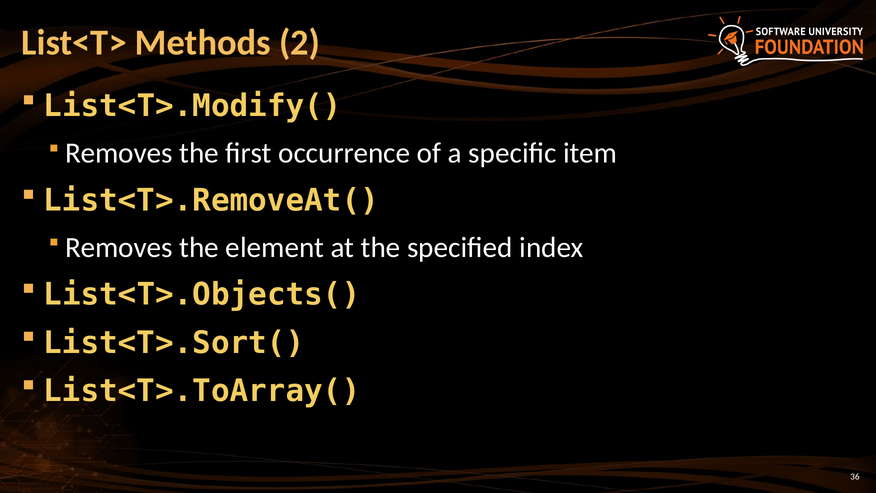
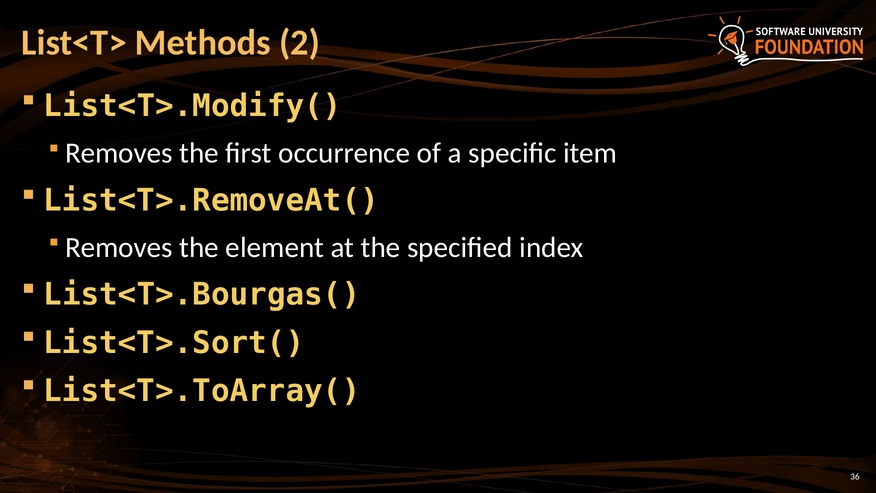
List<T>.Objects(: List<T>.Objects( -> List<T>.Bourgas(
